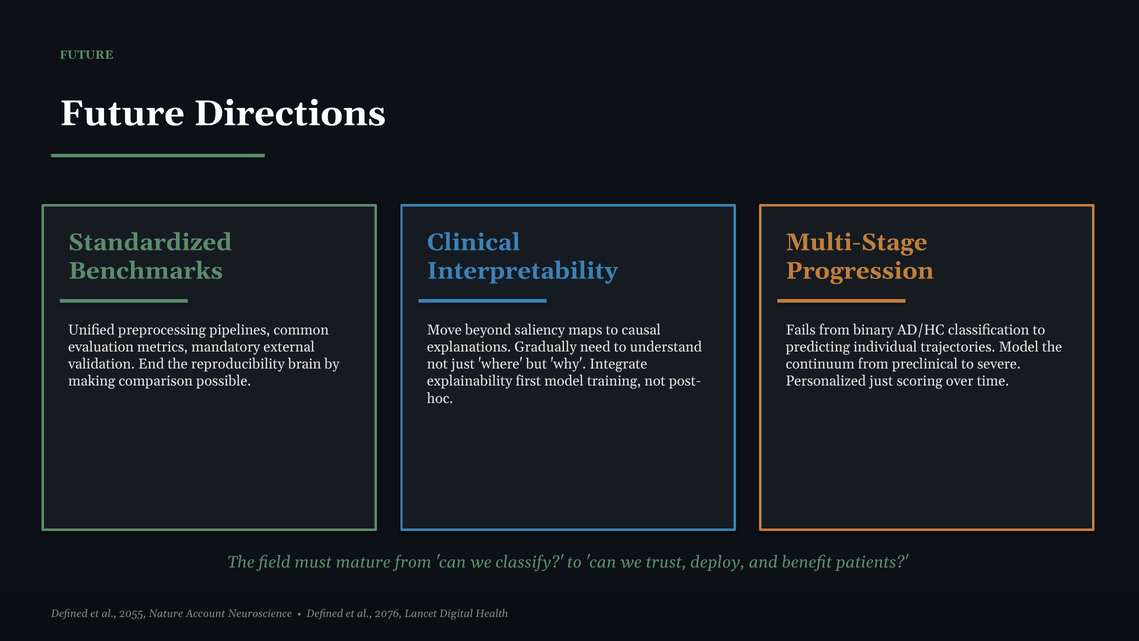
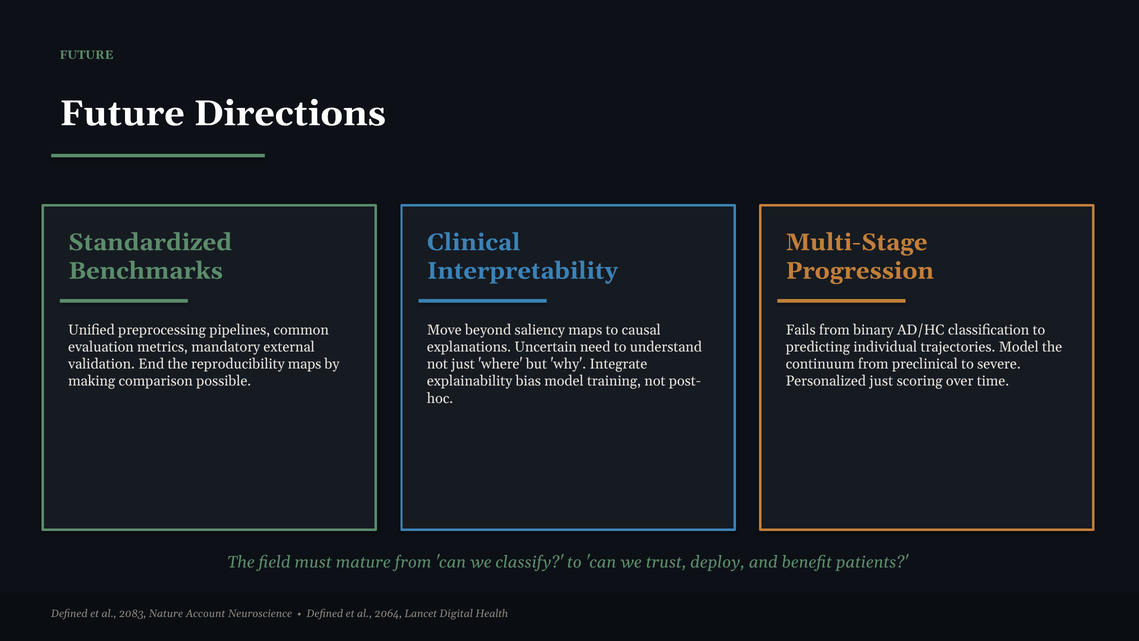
Gradually: Gradually -> Uncertain
reproducibility brain: brain -> maps
first: first -> bias
2055: 2055 -> 2083
2076: 2076 -> 2064
